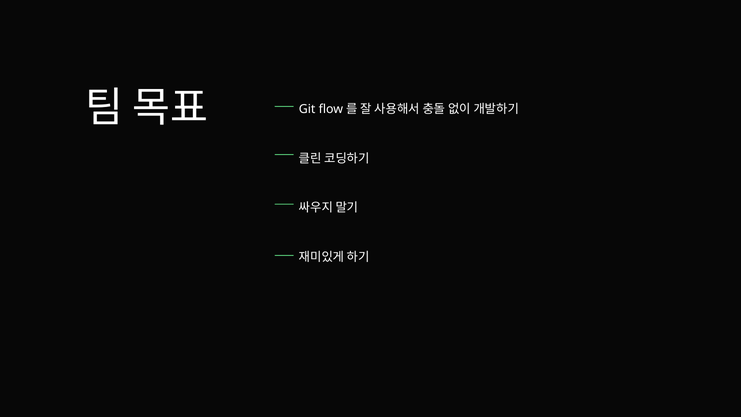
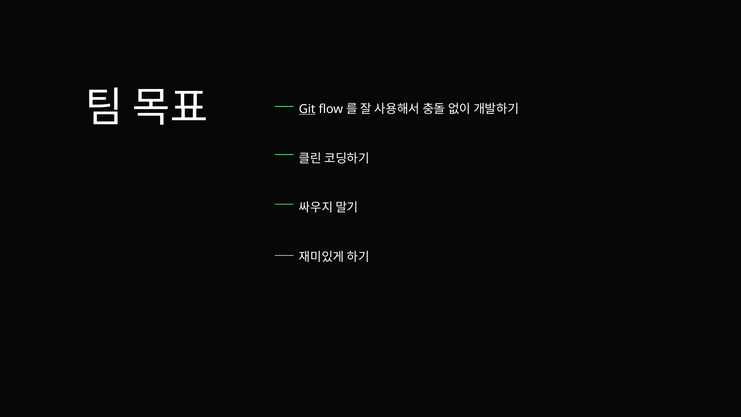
Git underline: none -> present
